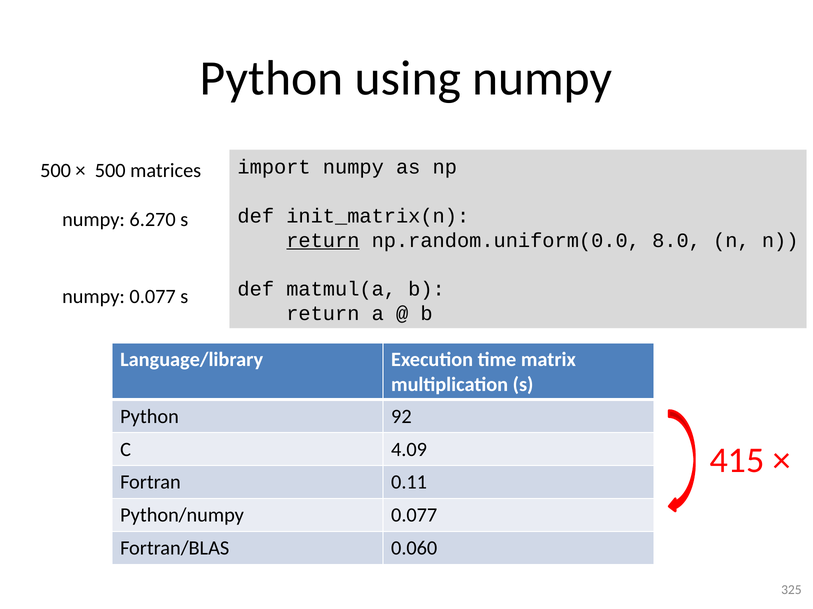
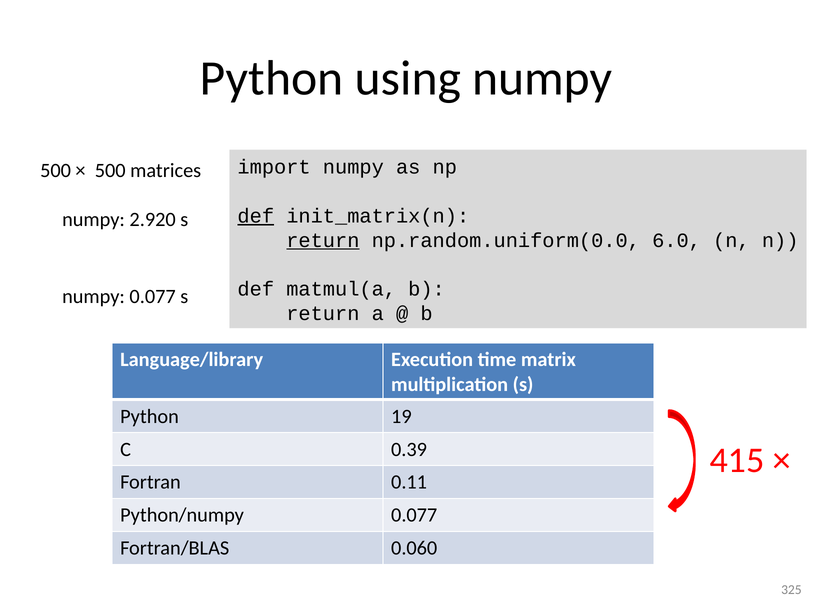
def at (256, 216) underline: none -> present
6.270: 6.270 -> 2.920
8.0: 8.0 -> 6.0
92: 92 -> 19
4.09: 4.09 -> 0.39
